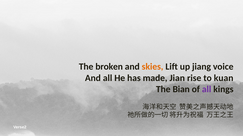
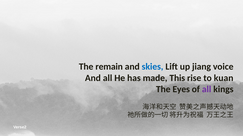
broken: broken -> remain
skies colour: orange -> blue
Jian: Jian -> This
Bian: Bian -> Eyes
